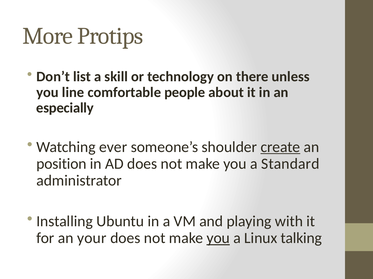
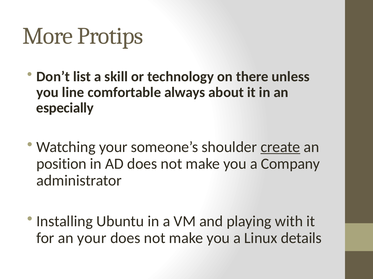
people: people -> always
Watching ever: ever -> your
Standard: Standard -> Company
you at (218, 239) underline: present -> none
talking: talking -> details
